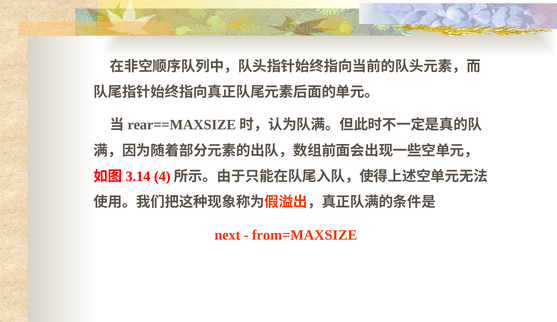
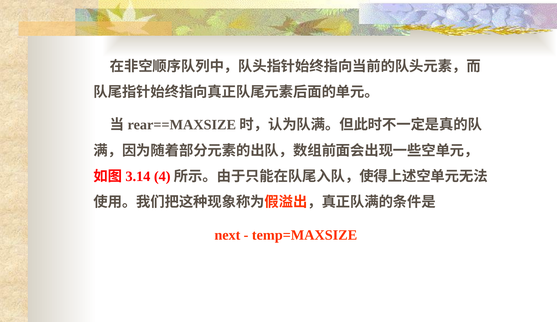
from=MAXSIZE: from=MAXSIZE -> temp=MAXSIZE
